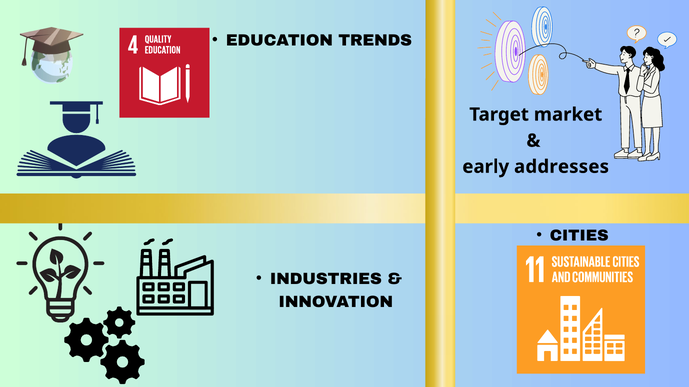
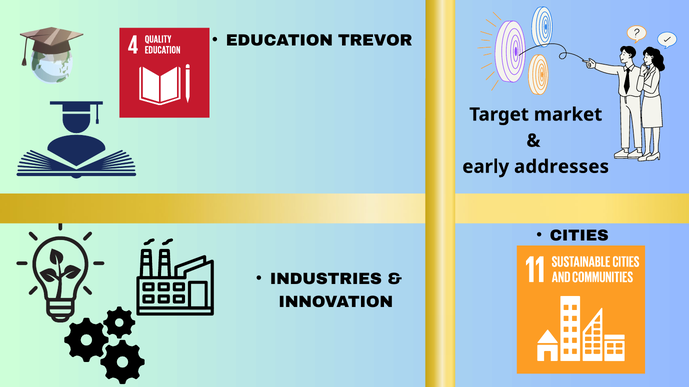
TRENDS: TRENDS -> TREVOR
